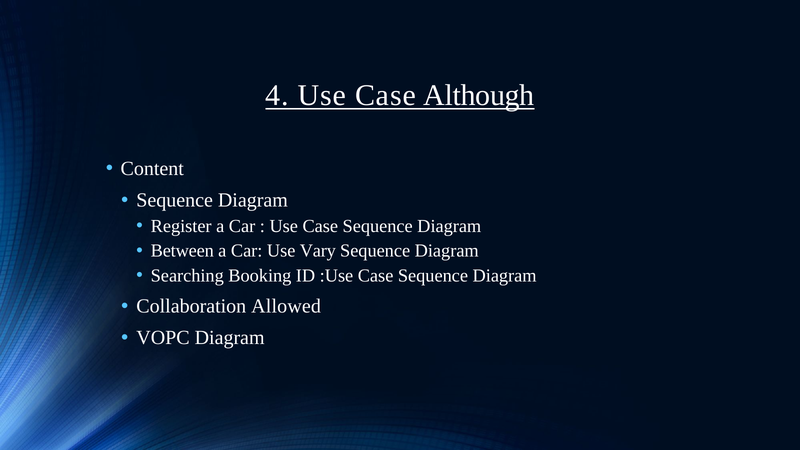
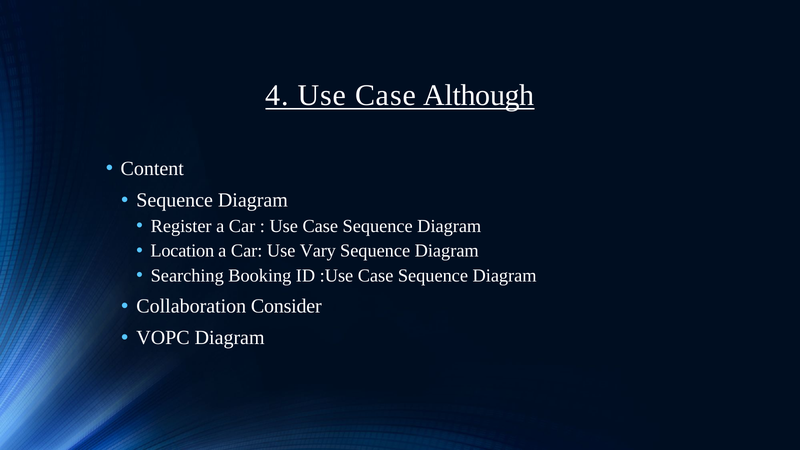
Between: Between -> Location
Allowed: Allowed -> Consider
